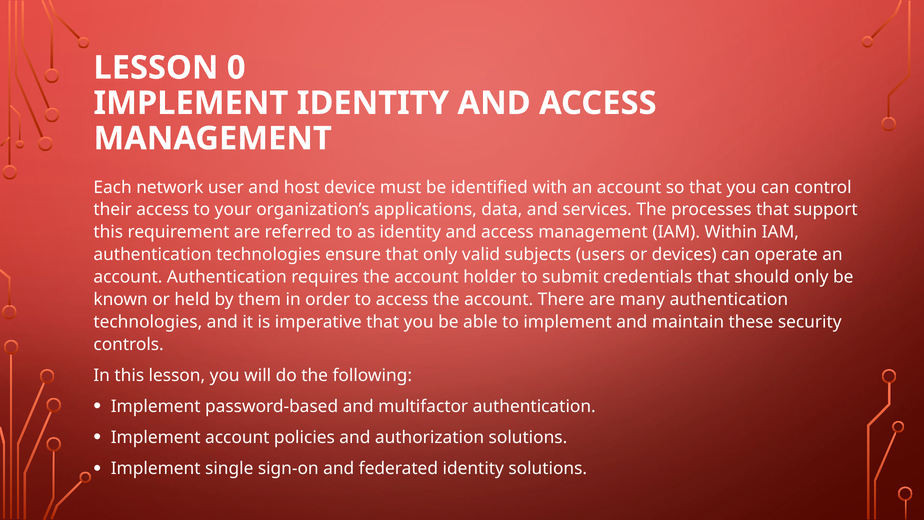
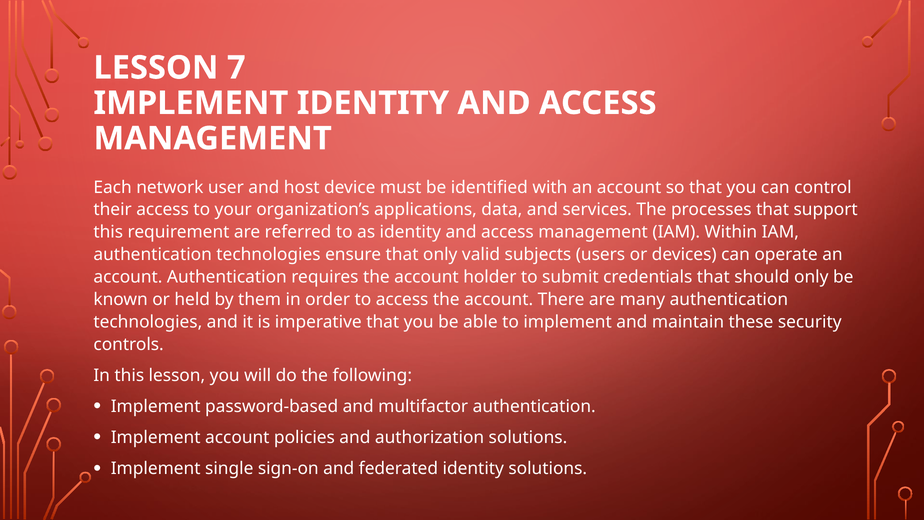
0: 0 -> 7
